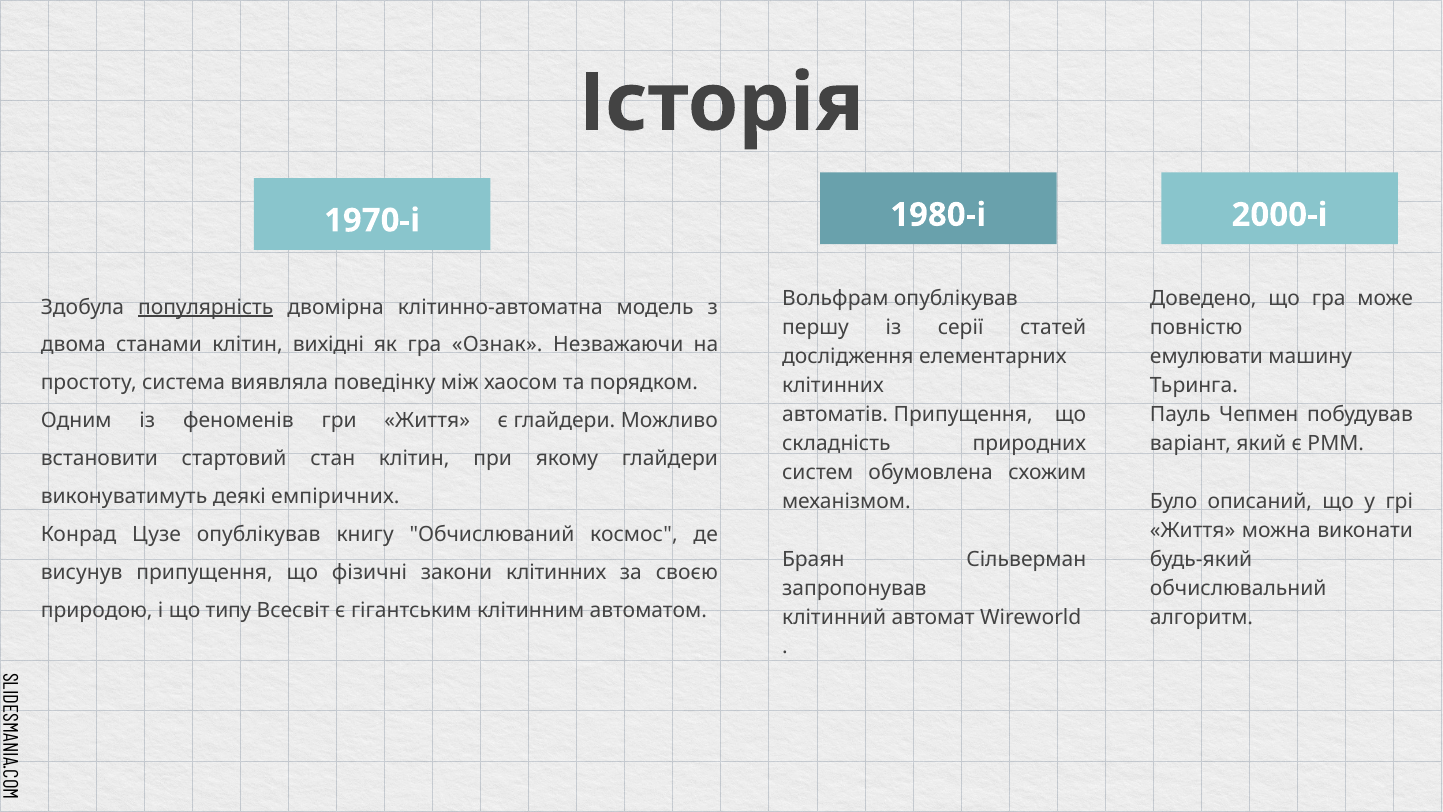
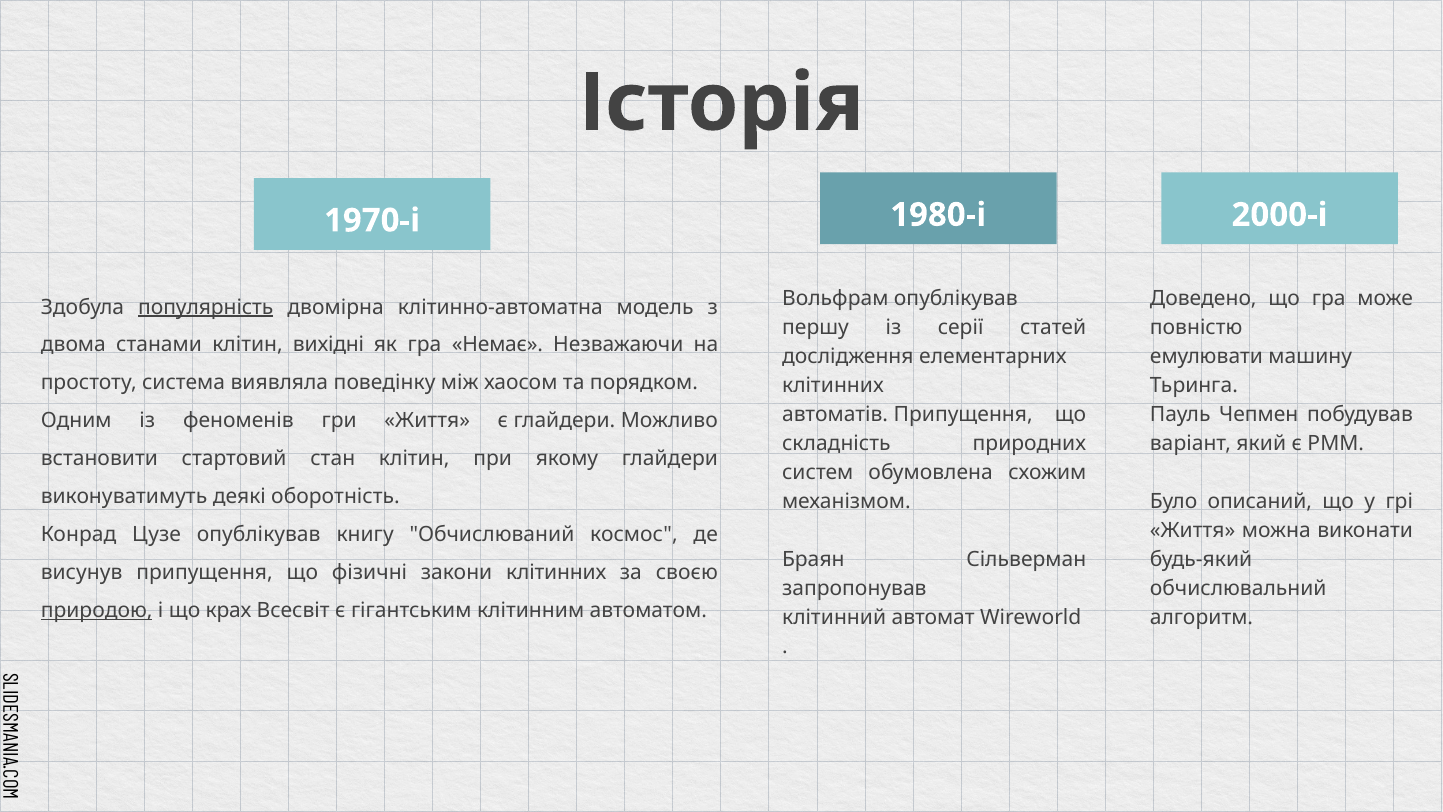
Ознак: Ознак -> Немає
емпіричних: емпіричних -> оборотність
природою underline: none -> present
типу: типу -> крах
